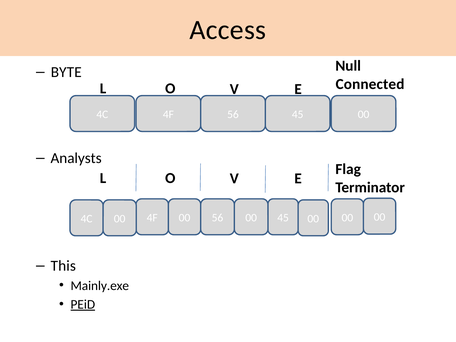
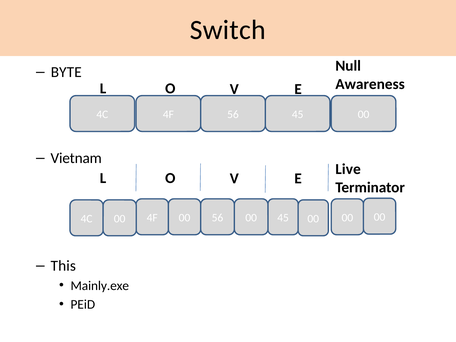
Access: Access -> Switch
Connected: Connected -> Awareness
Analysts: Analysts -> Vietnam
Flag: Flag -> Live
PEiD underline: present -> none
